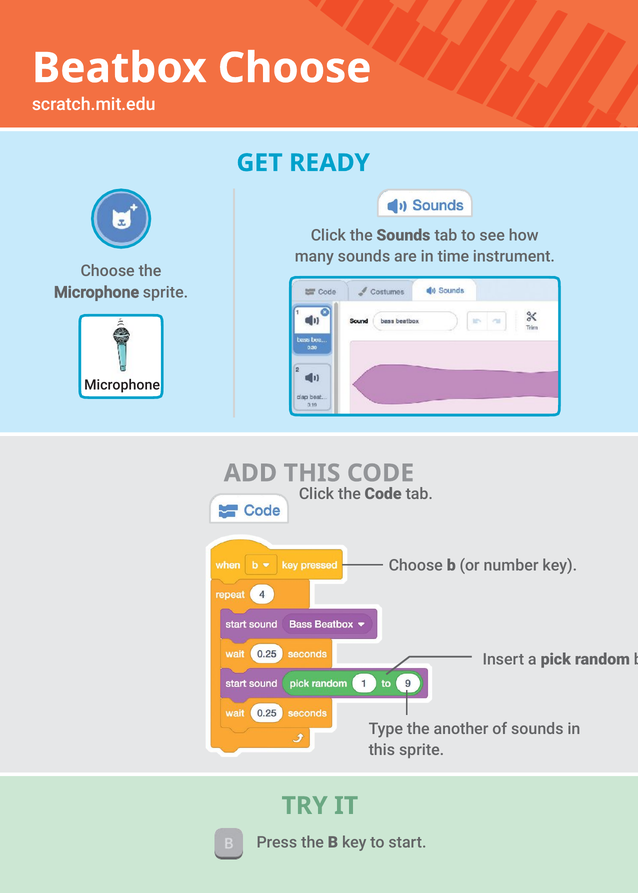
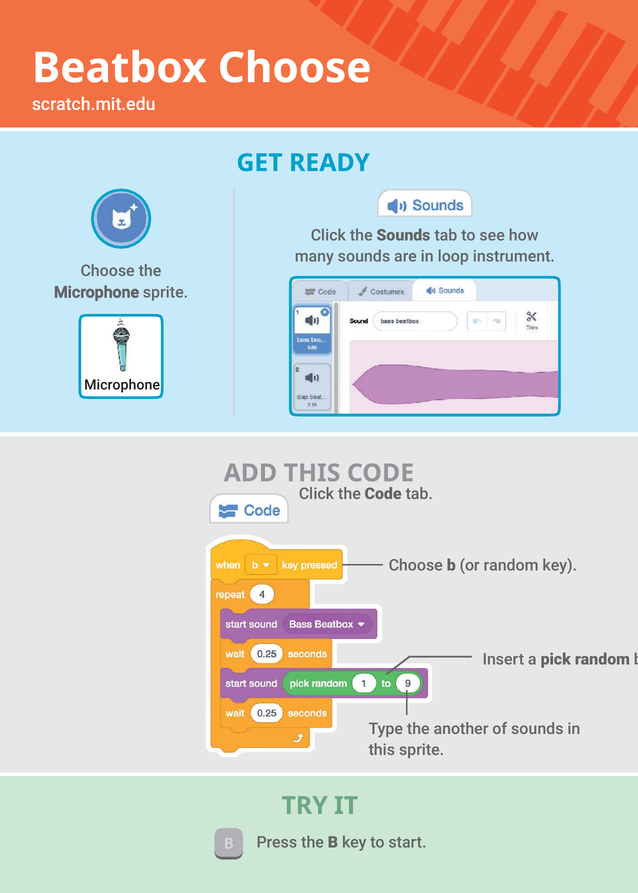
time: time -> loop
or number: number -> random
